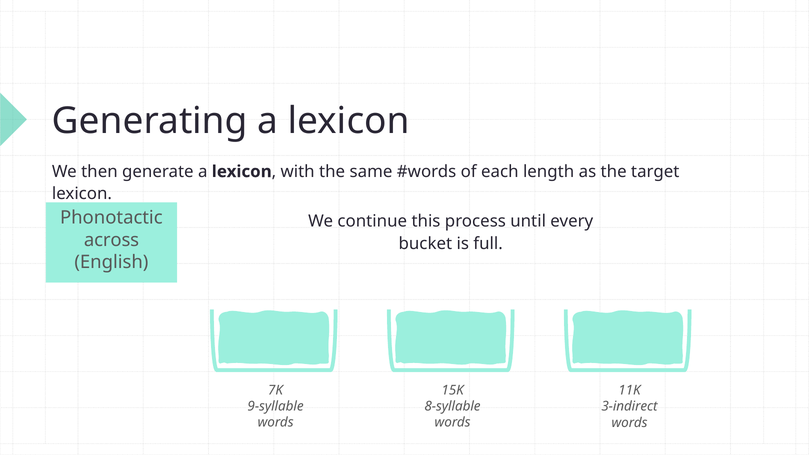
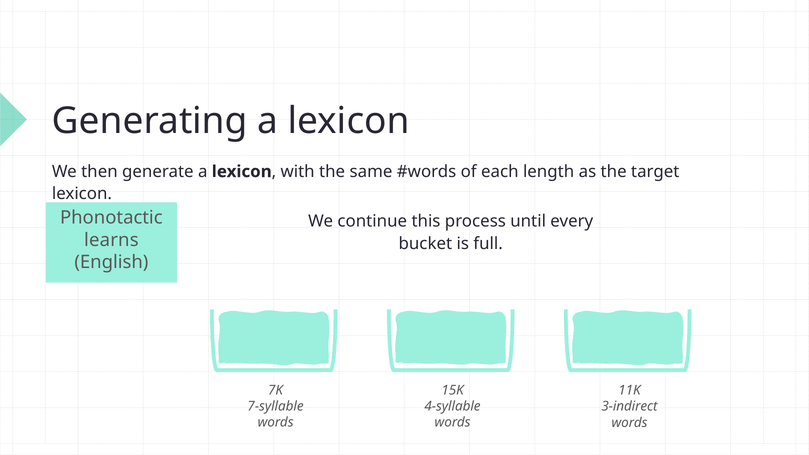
across: across -> learns
9-syllable: 9-syllable -> 7-syllable
8-syllable: 8-syllable -> 4-syllable
